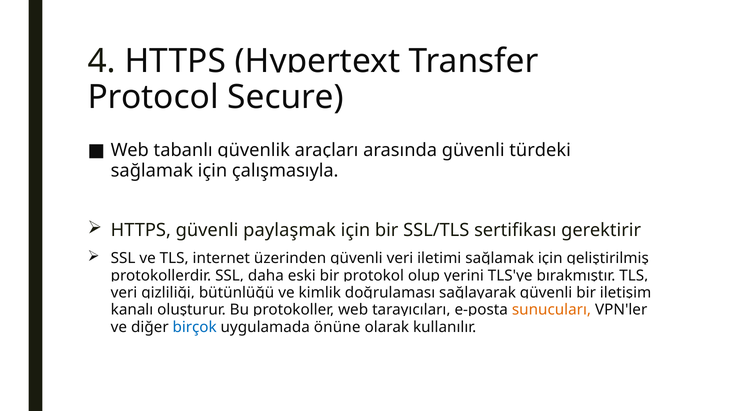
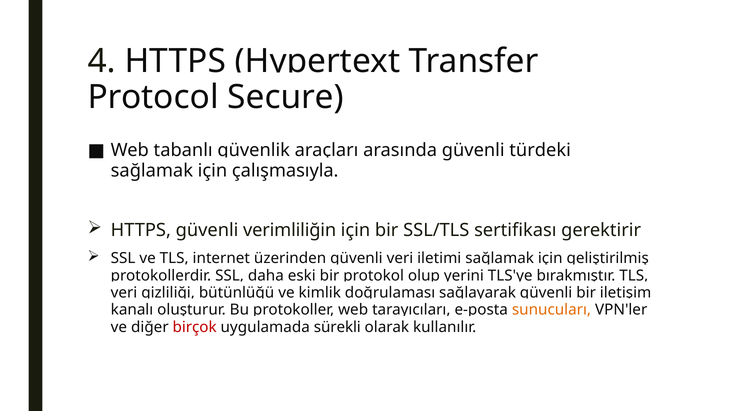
paylaşmak: paylaşmak -> verimliliğin
birçok colour: blue -> red
önüne: önüne -> sürekli
